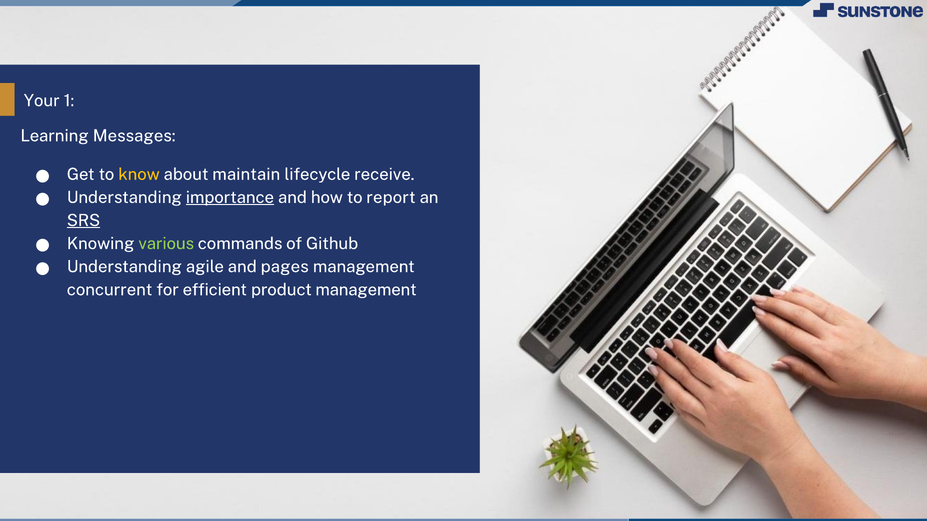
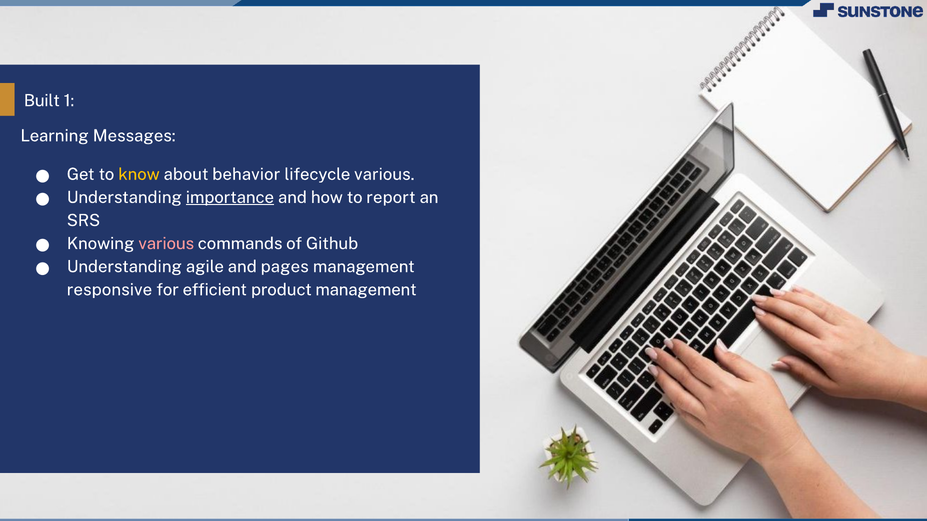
Your: Your -> Built
maintain: maintain -> behavior
lifecycle receive: receive -> various
SRS underline: present -> none
various at (166, 244) colour: light green -> pink
concurrent: concurrent -> responsive
